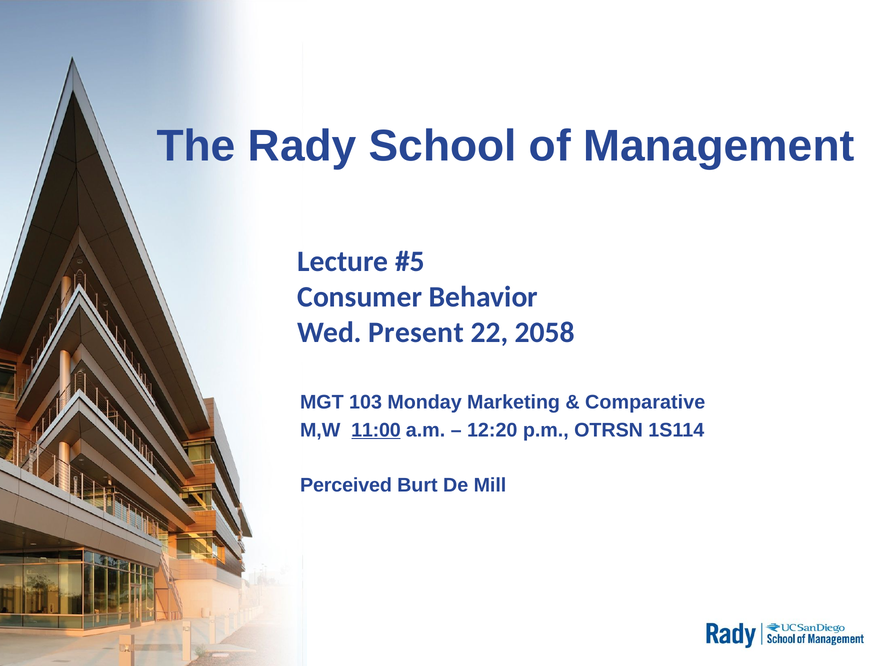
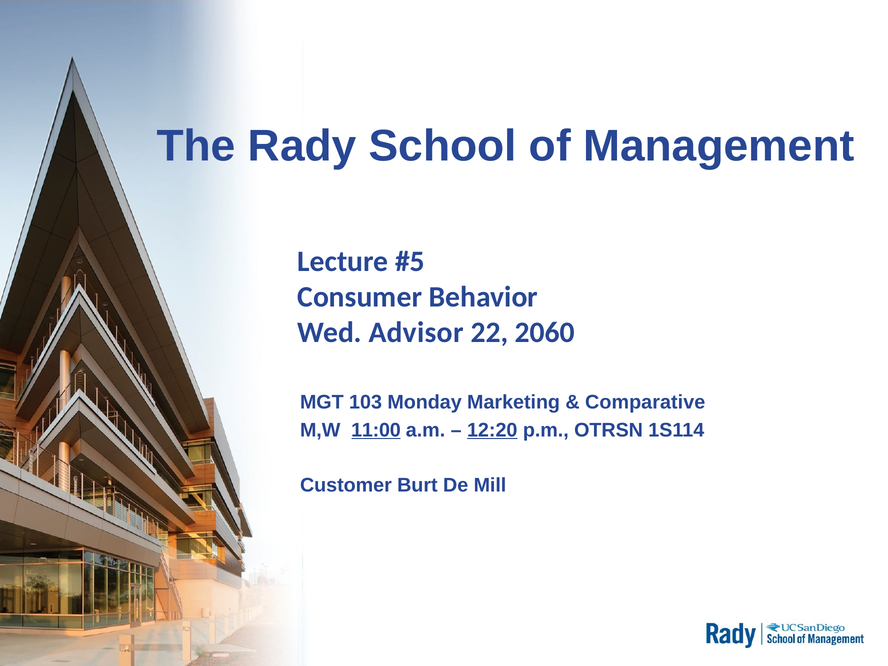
Present: Present -> Advisor
2058: 2058 -> 2060
12:20 underline: none -> present
Perceived: Perceived -> Customer
